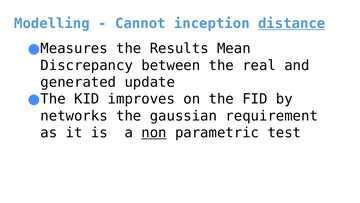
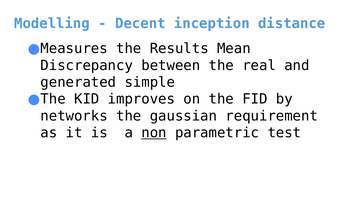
Cannot: Cannot -> Decent
distance underline: present -> none
update: update -> simple
